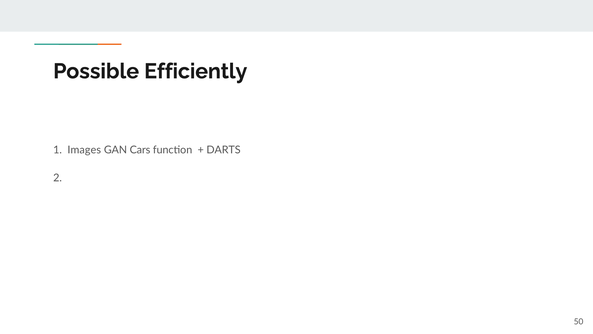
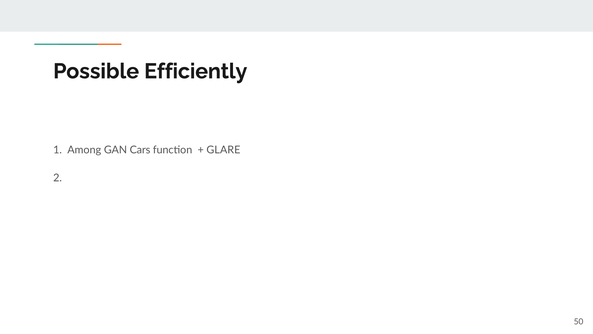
Images: Images -> Among
DARTS: DARTS -> GLARE
